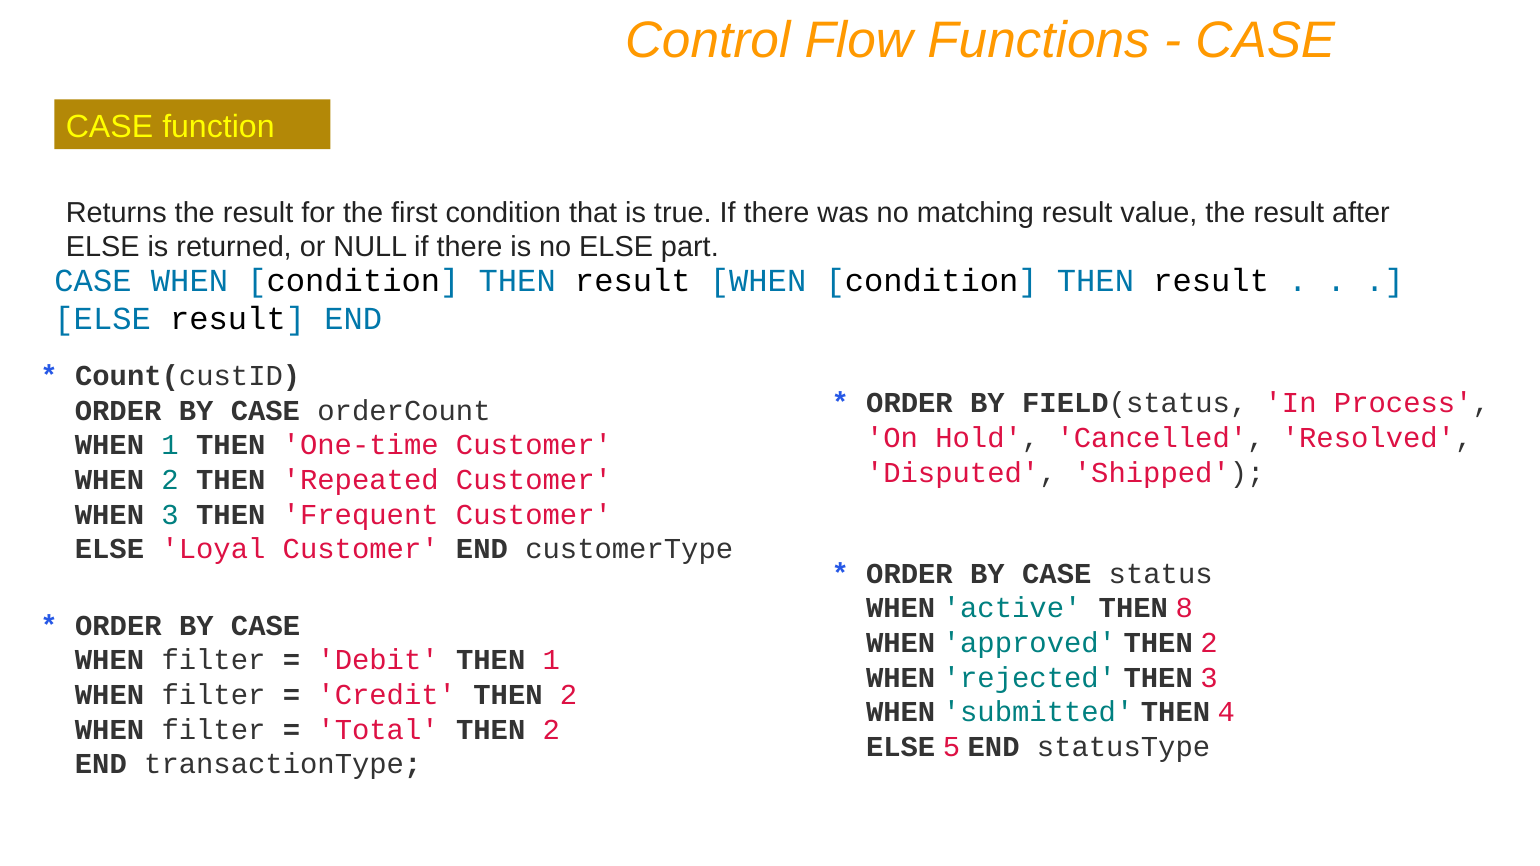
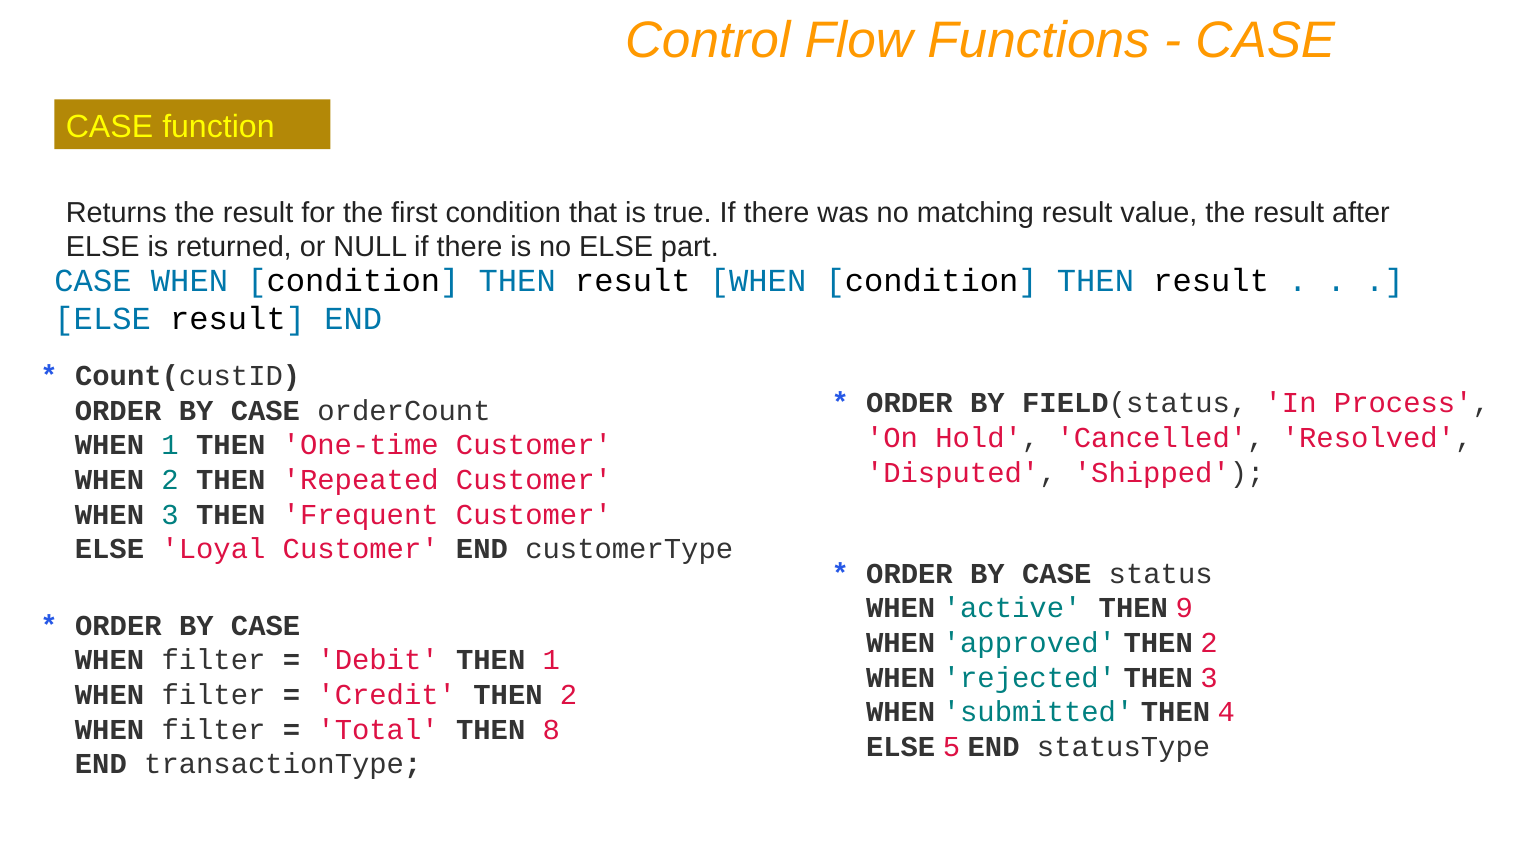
8: 8 -> 9
Total THEN 2: 2 -> 8
